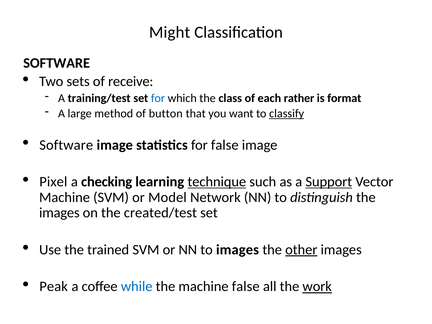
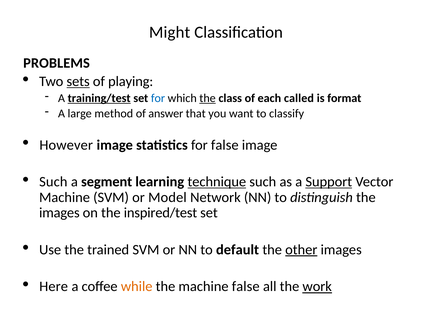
SOFTWARE at (57, 63): SOFTWARE -> PROBLEMS
sets underline: none -> present
receive: receive -> playing
training/test underline: none -> present
the at (208, 98) underline: none -> present
rather: rather -> called
button: button -> answer
classify underline: present -> none
Software at (66, 145): Software -> However
Pixel at (53, 182): Pixel -> Such
checking: checking -> segment
created/test: created/test -> inspired/test
to images: images -> default
Peak: Peak -> Here
while colour: blue -> orange
